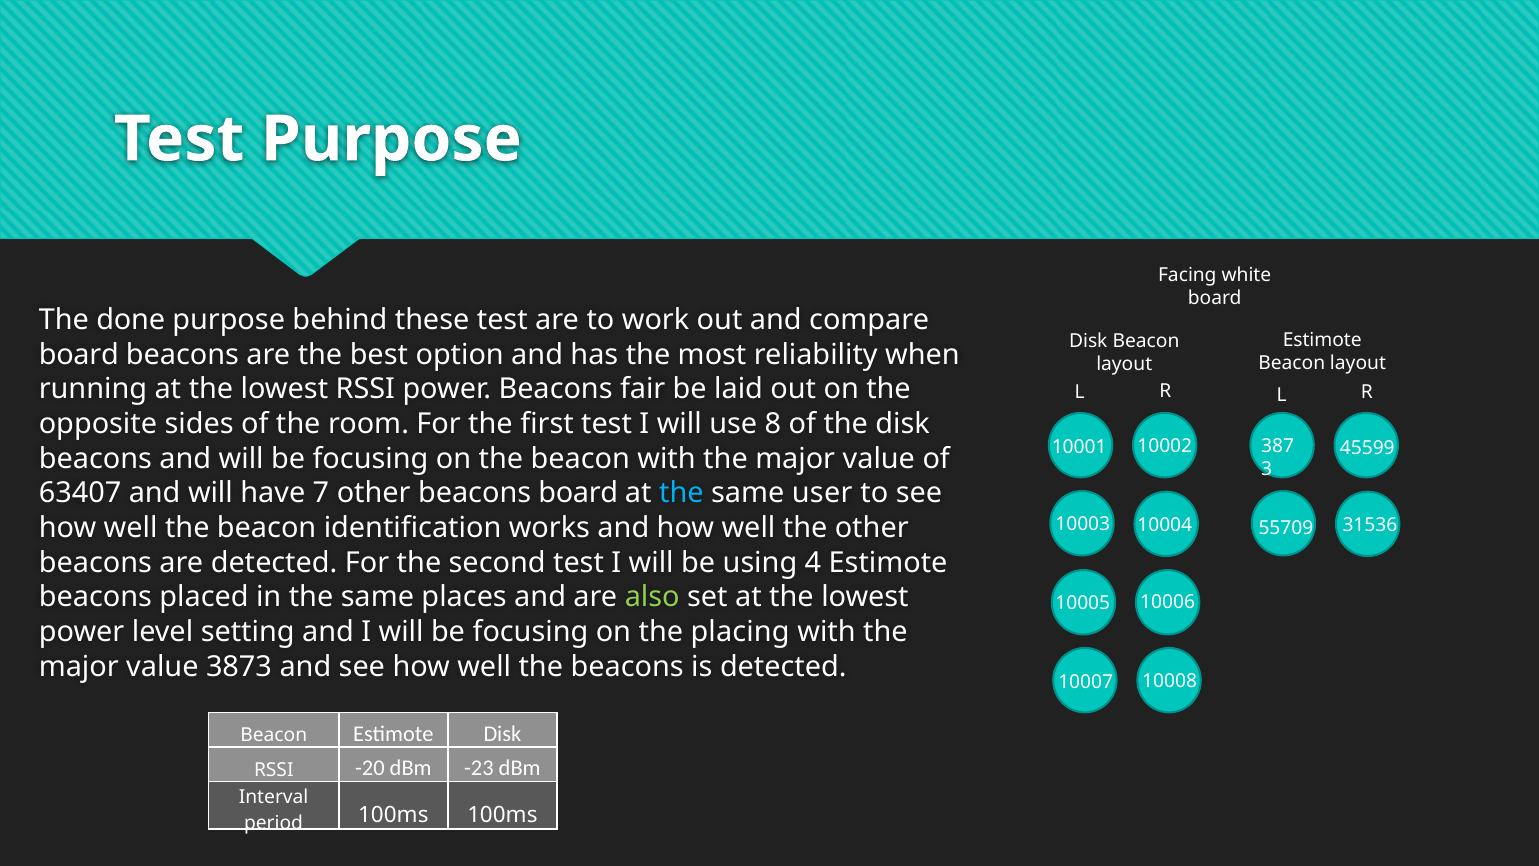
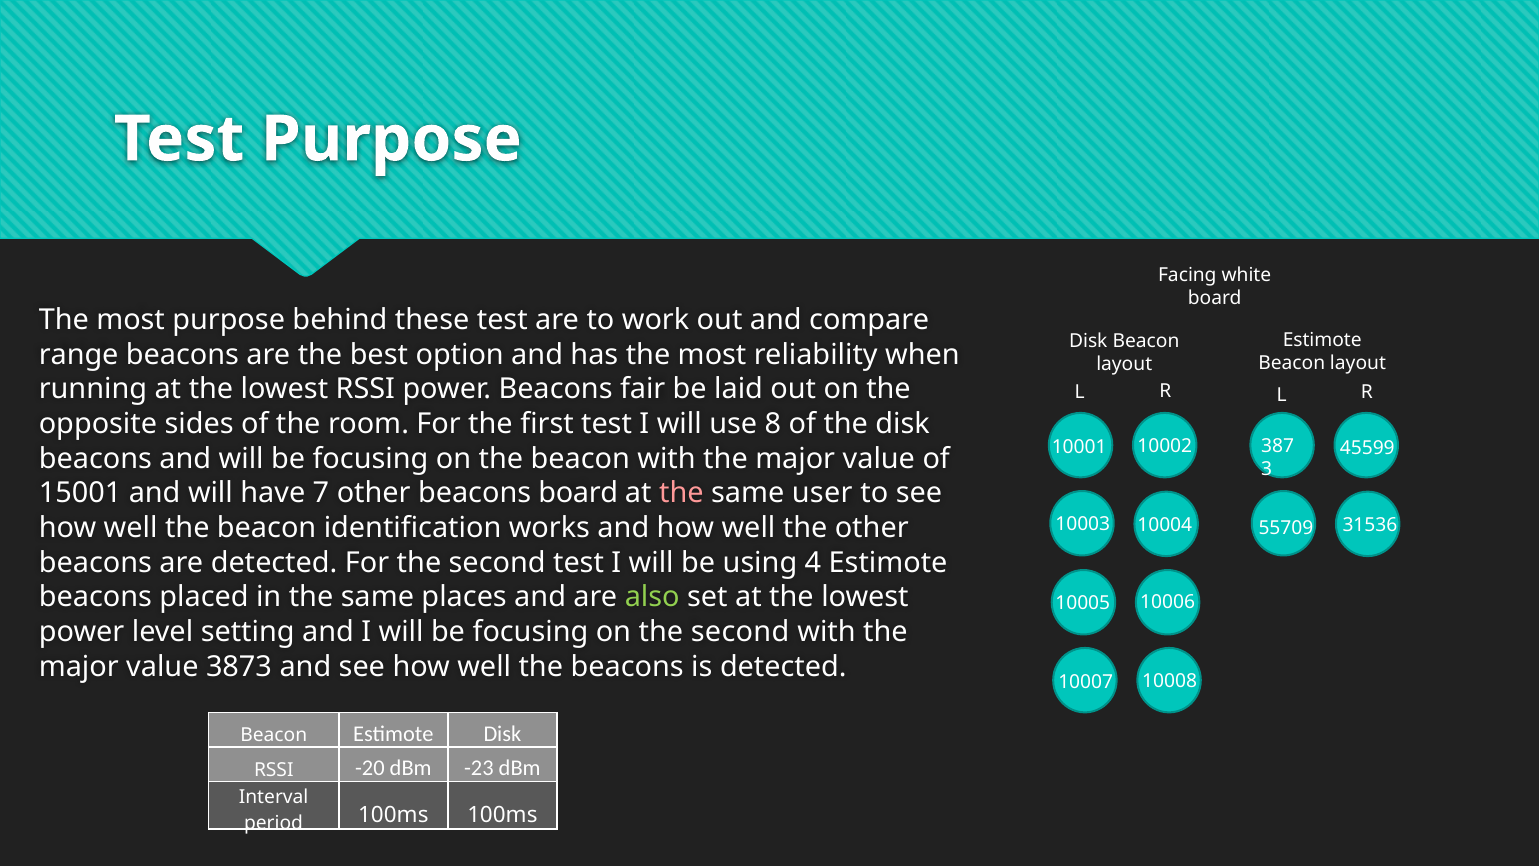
done at (131, 320): done -> most
board at (79, 355): board -> range
63407: 63407 -> 15001
the at (681, 493) colour: light blue -> pink
on the placing: placing -> second
